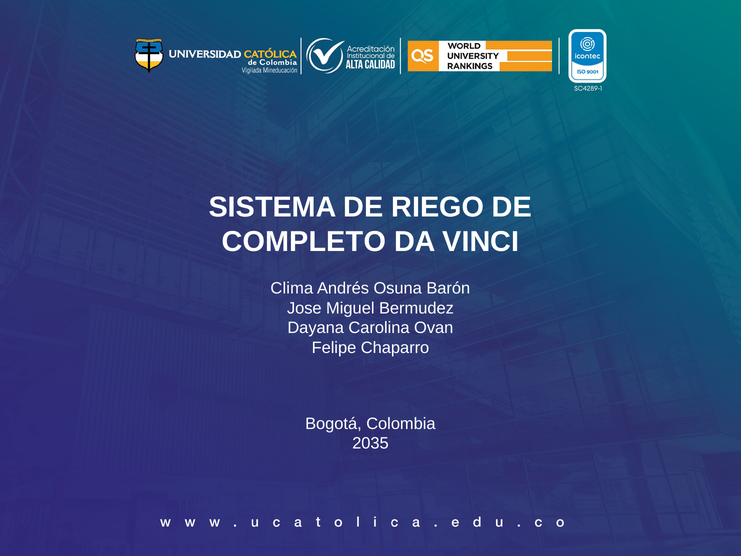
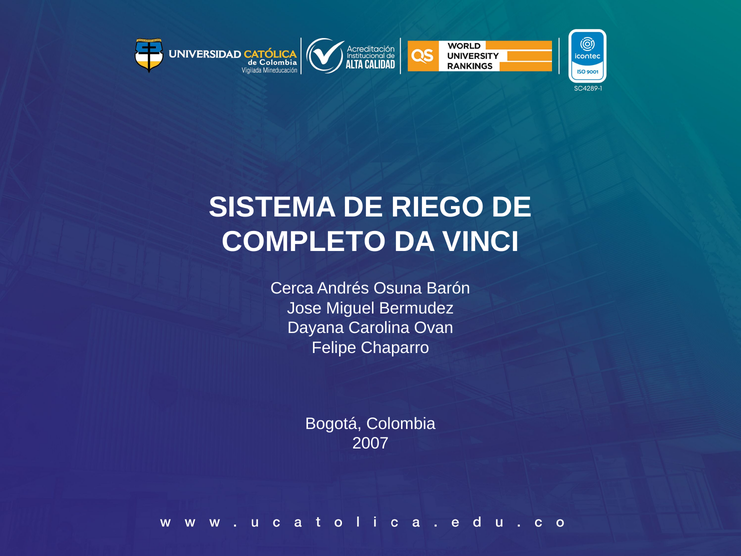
Clima: Clima -> Cerca
2035: 2035 -> 2007
